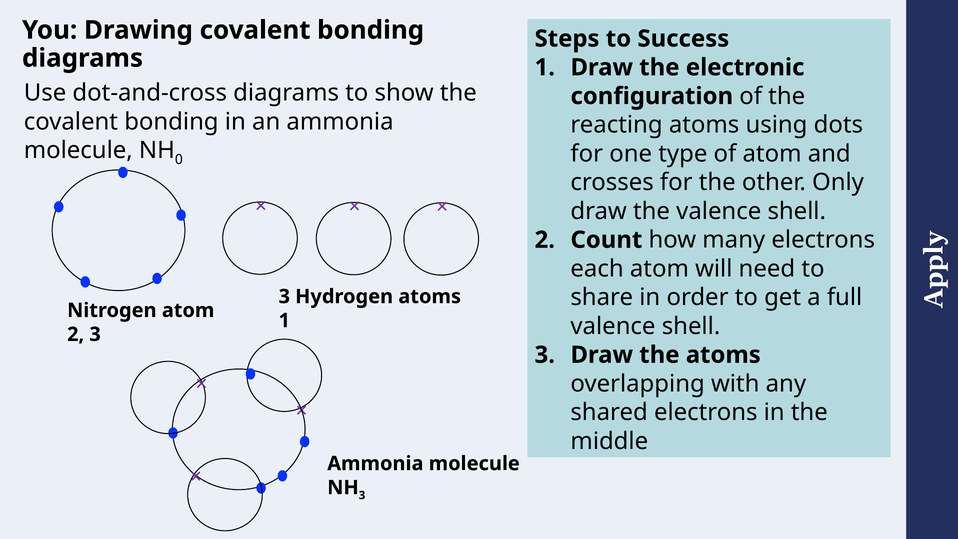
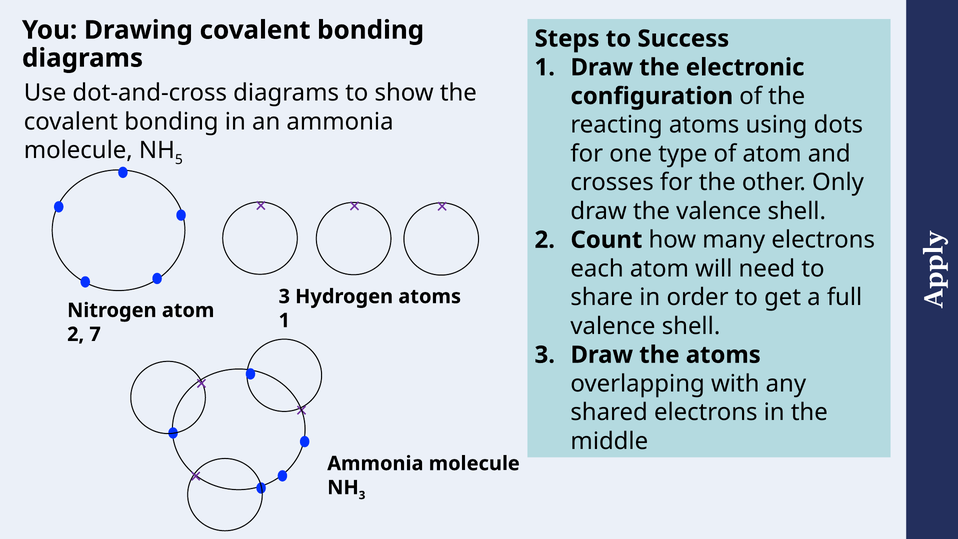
0: 0 -> 5
2 3: 3 -> 7
